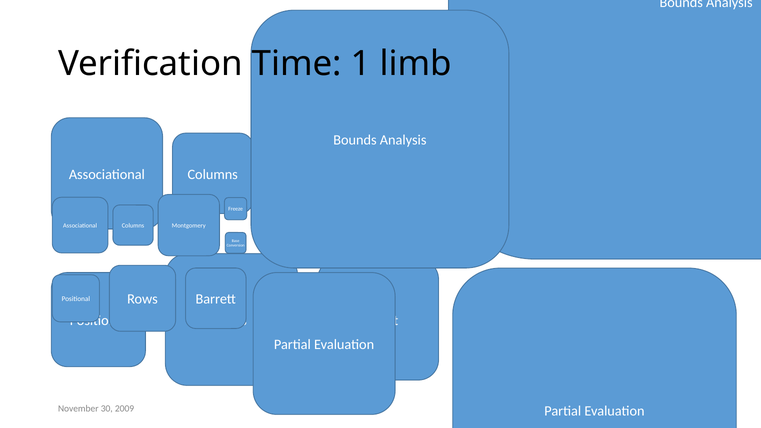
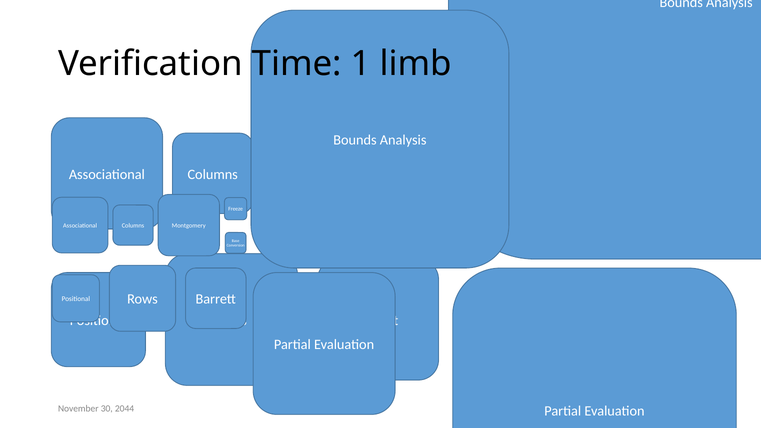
2009: 2009 -> 2044
